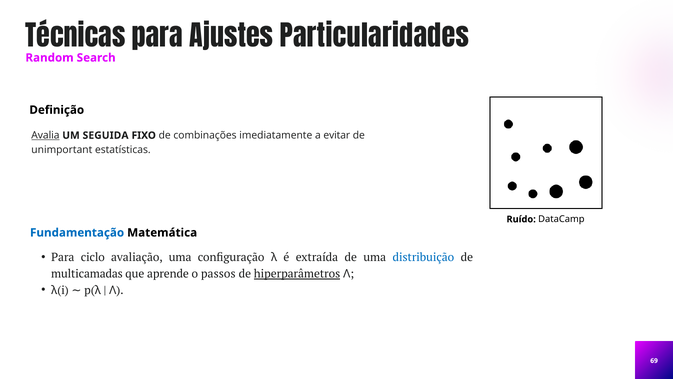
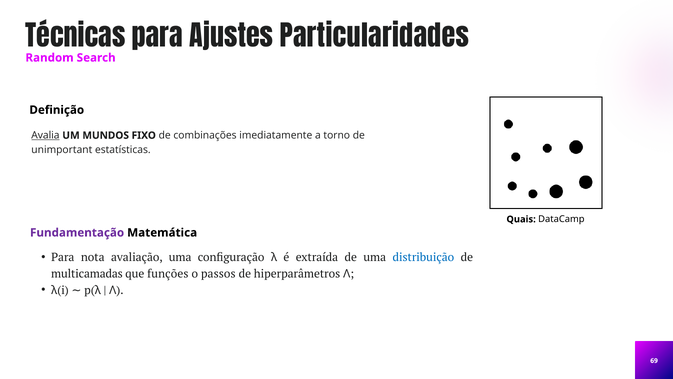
SEGUIDA: SEGUIDA -> MUNDOS
evitar: evitar -> torno
Ruído: Ruído -> Quais
Fundamentação colour: blue -> purple
ciclo: ciclo -> nota
aprende: aprende -> funções
hiperparâmetros underline: present -> none
